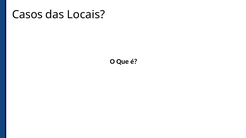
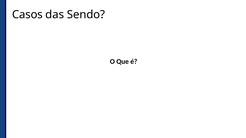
Locais: Locais -> Sendo
